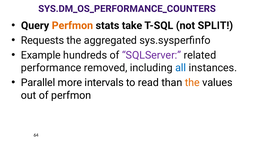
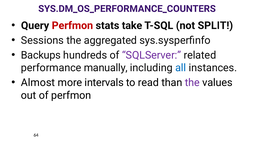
Perfmon at (72, 25) colour: orange -> red
Requests: Requests -> Sessions
Example: Example -> Backups
removed: removed -> manually
Parallel: Parallel -> Almost
the at (192, 83) colour: orange -> purple
